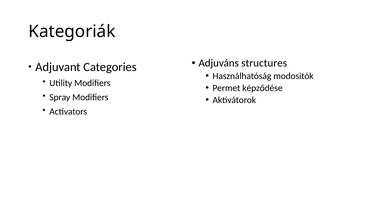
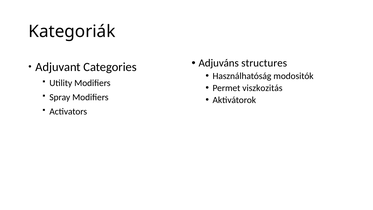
képződése: képződése -> viszkozitás
